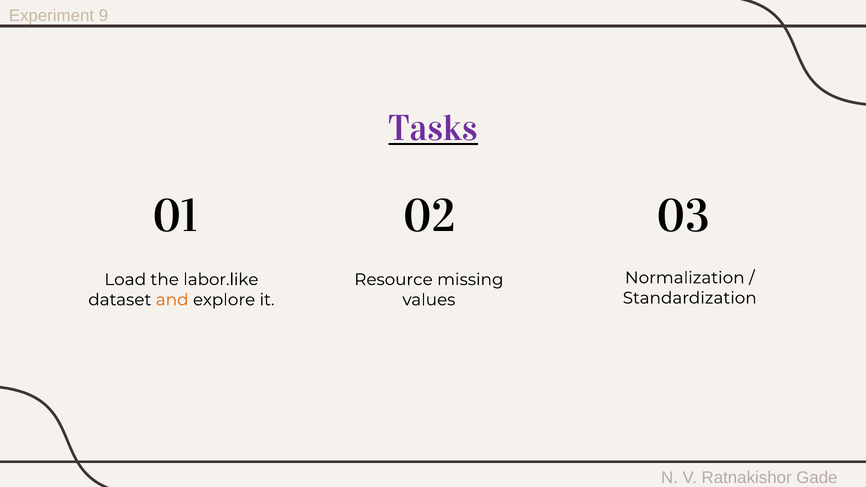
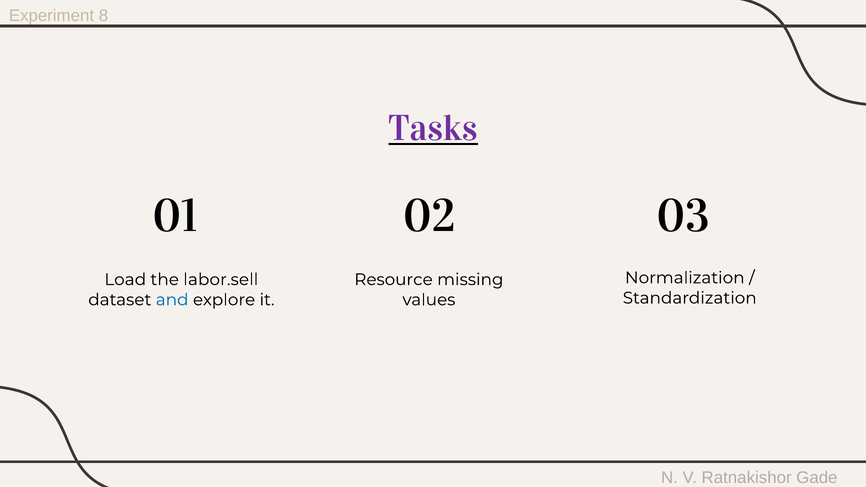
9: 9 -> 8
labor.like: labor.like -> labor.sell
and colour: orange -> blue
